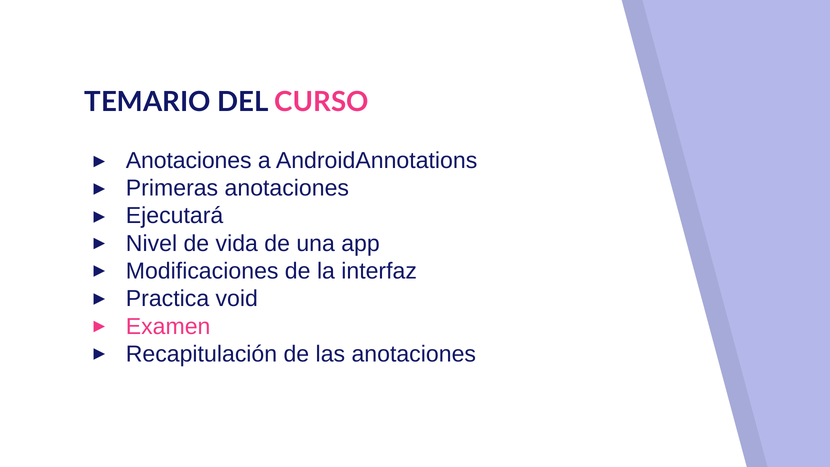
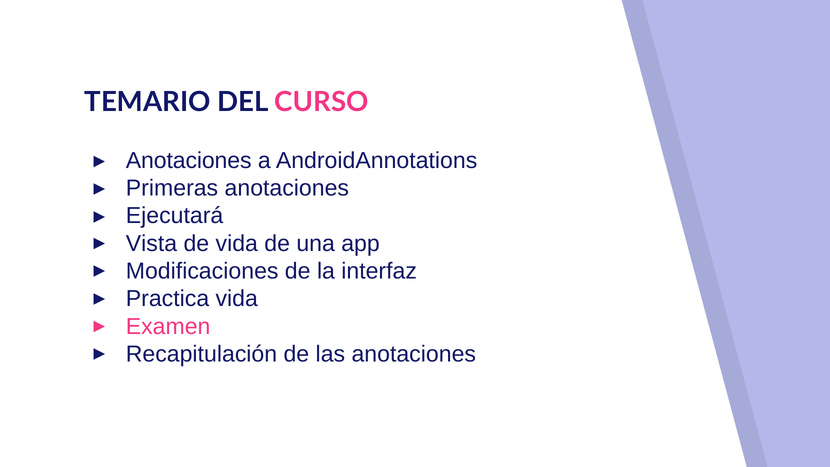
Nivel: Nivel -> Vista
Practica void: void -> vida
